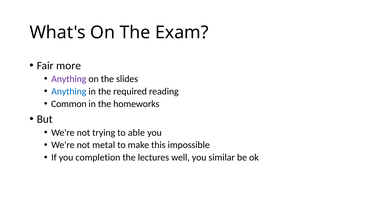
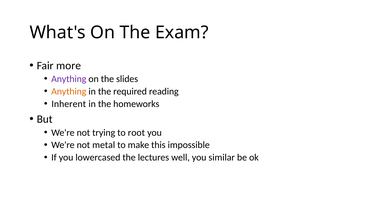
Anything at (69, 91) colour: blue -> orange
Common: Common -> Inherent
able: able -> root
completion: completion -> lowercased
